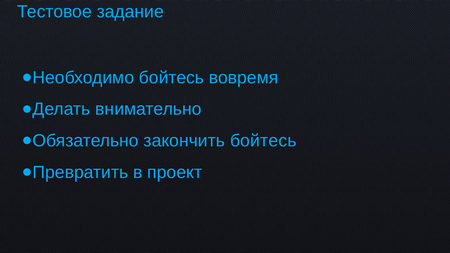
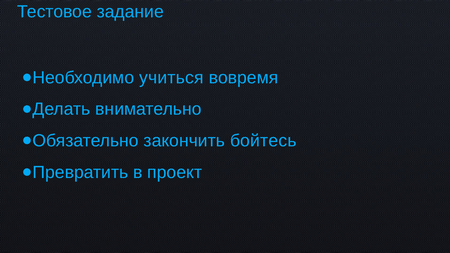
Необходимо бойтесь: бойтесь -> учиться
